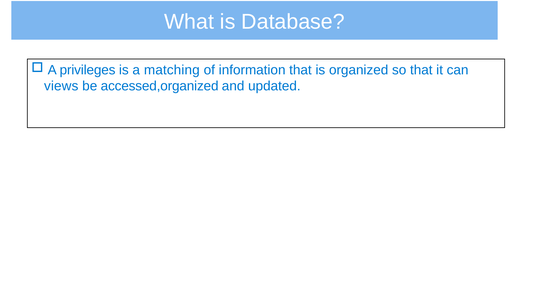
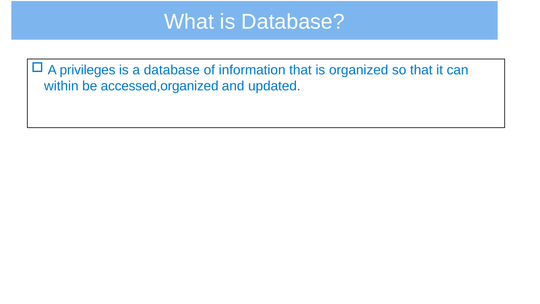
a matching: matching -> database
views: views -> within
